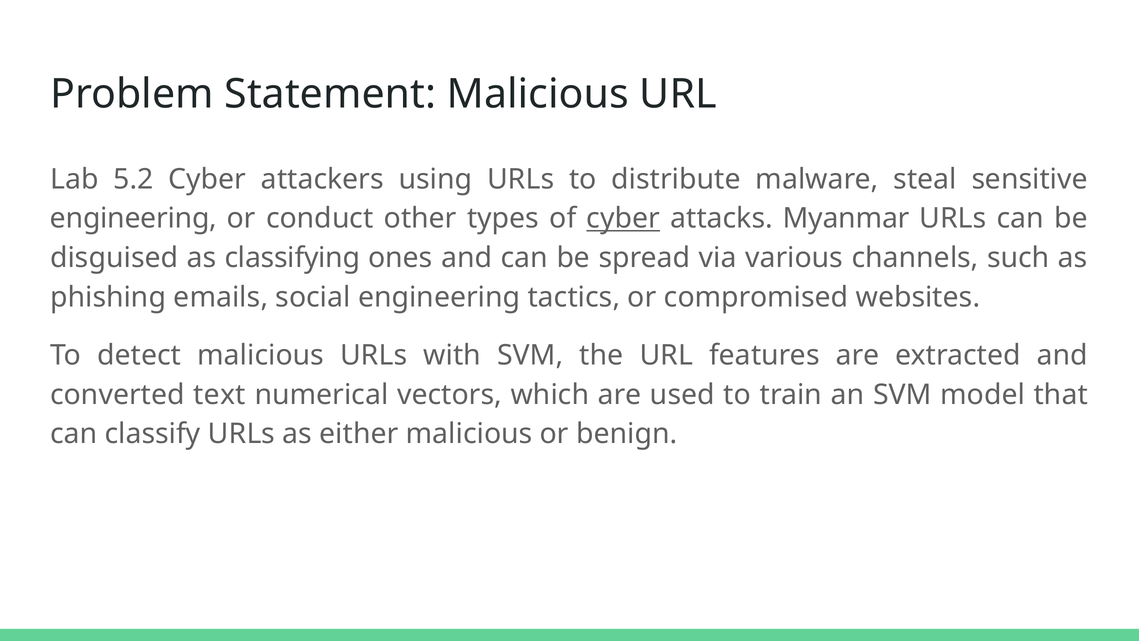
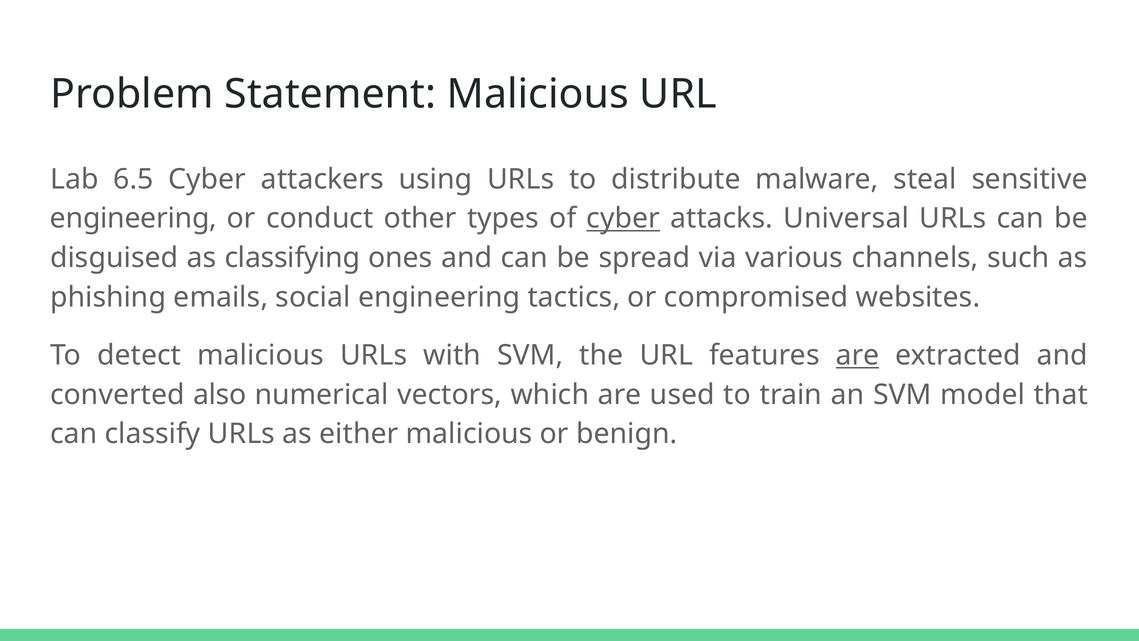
5.2: 5.2 -> 6.5
Myanmar: Myanmar -> Universal
are at (858, 355) underline: none -> present
text: text -> also
